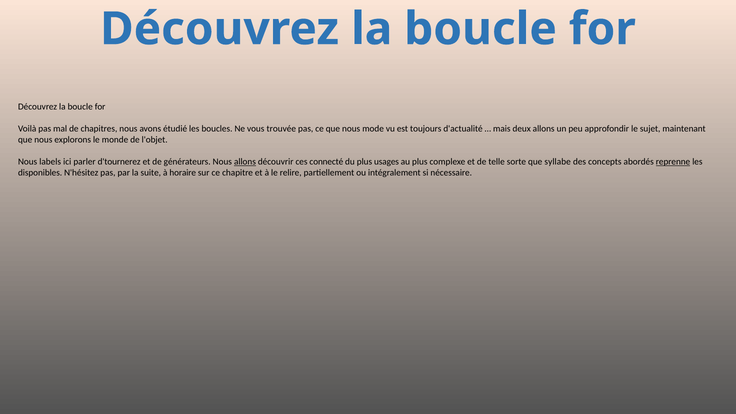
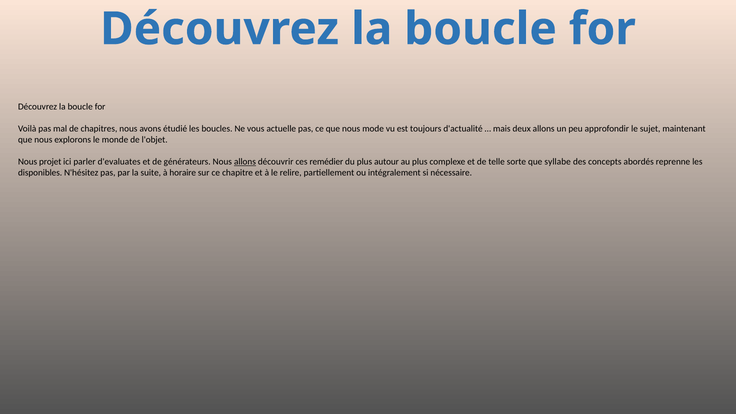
trouvée: trouvée -> actuelle
labels: labels -> projet
d'tournerez: d'tournerez -> d'evaluates
connecté: connecté -> remédier
usages: usages -> autour
reprenne underline: present -> none
